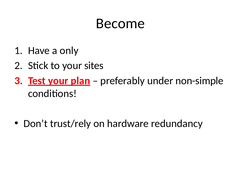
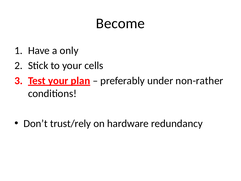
sites: sites -> cells
non-simple: non-simple -> non-rather
